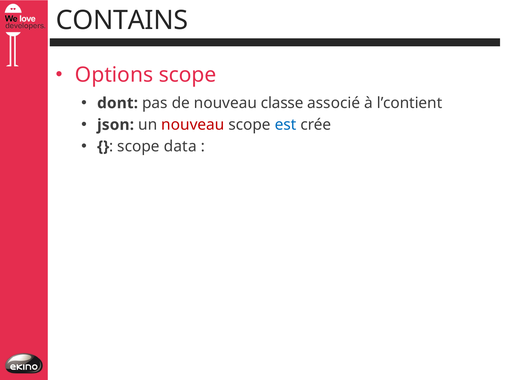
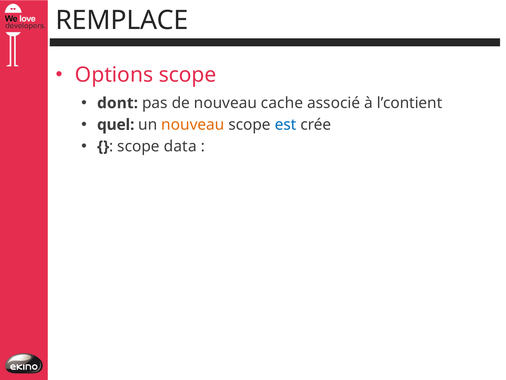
CONTAINS: CONTAINS -> REMPLACE
classe: classe -> cache
json: json -> quel
nouveau at (193, 125) colour: red -> orange
